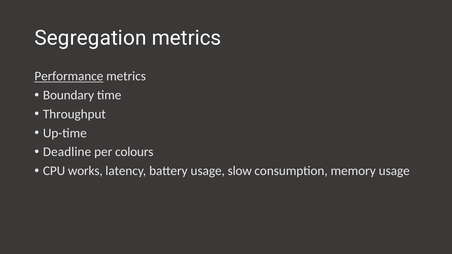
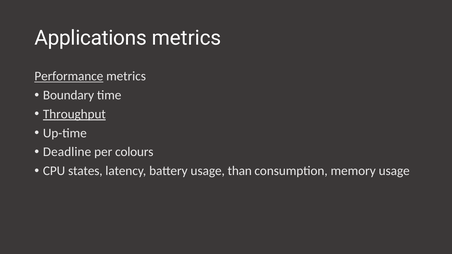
Segregation: Segregation -> Applications
Throughput underline: none -> present
works: works -> states
slow: slow -> than
